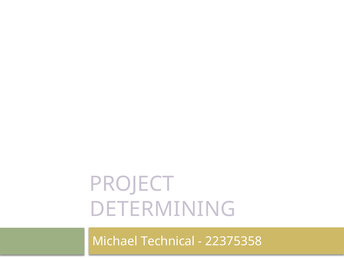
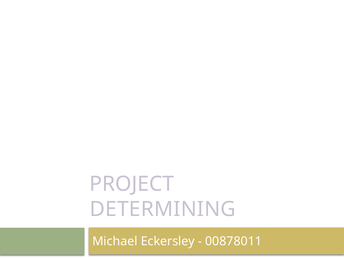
Technical: Technical -> Eckersley
22375358: 22375358 -> 00878011
